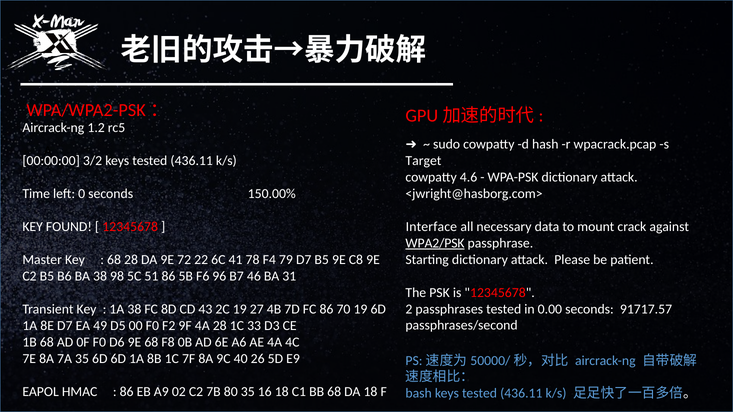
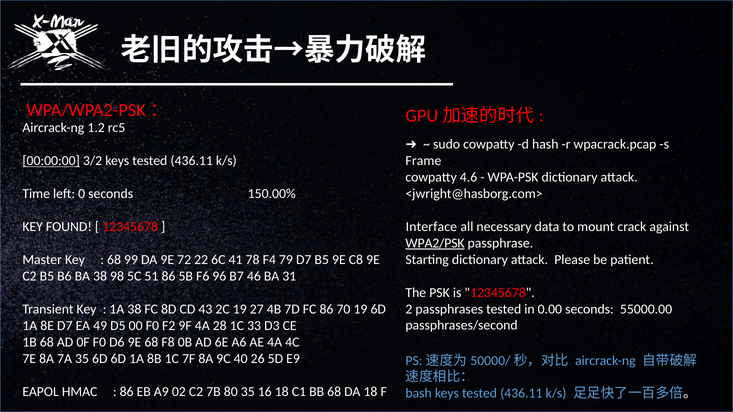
Target: Target -> Frame
00:00:00 underline: none -> present
68 28: 28 -> 99
91717.57: 91717.57 -> 55000.00
